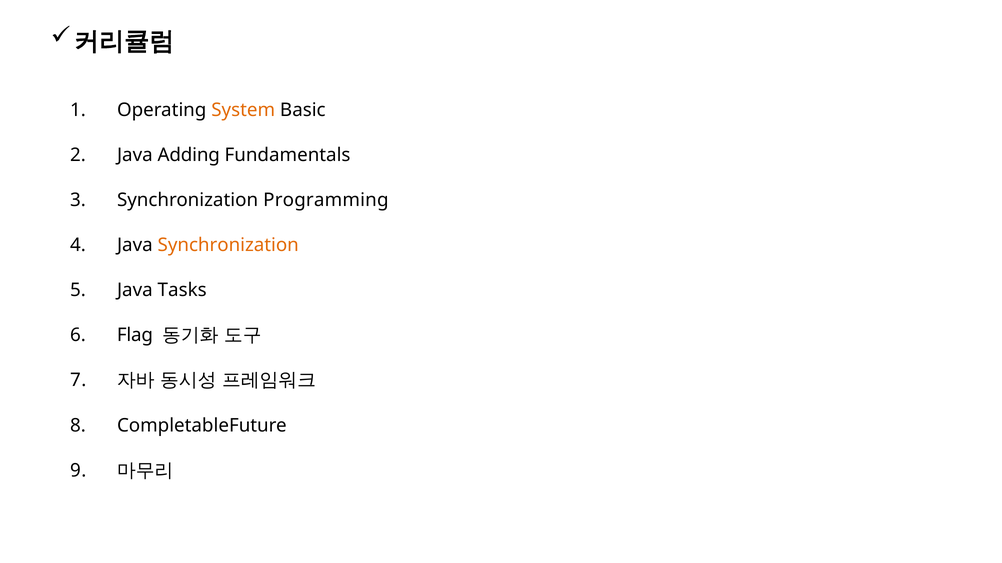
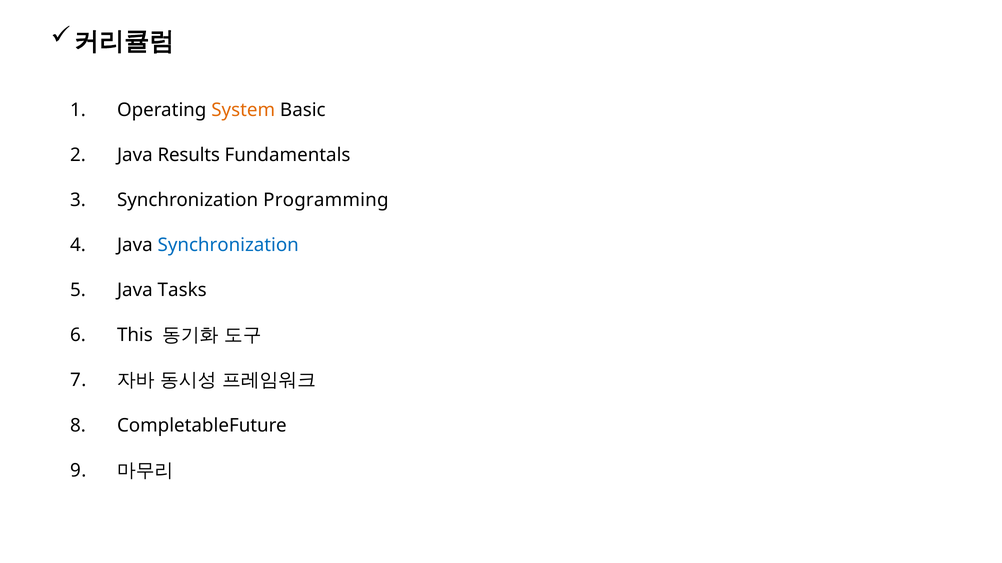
Adding: Adding -> Results
Synchronization at (228, 245) colour: orange -> blue
Flag: Flag -> This
